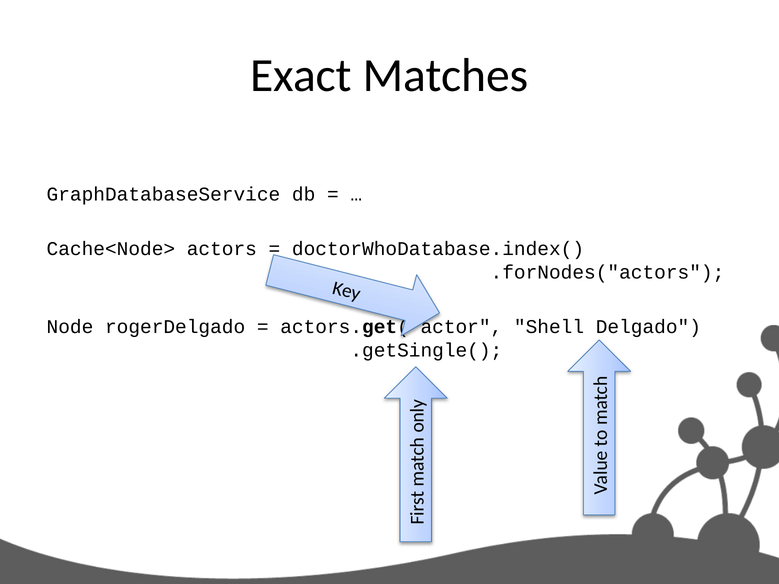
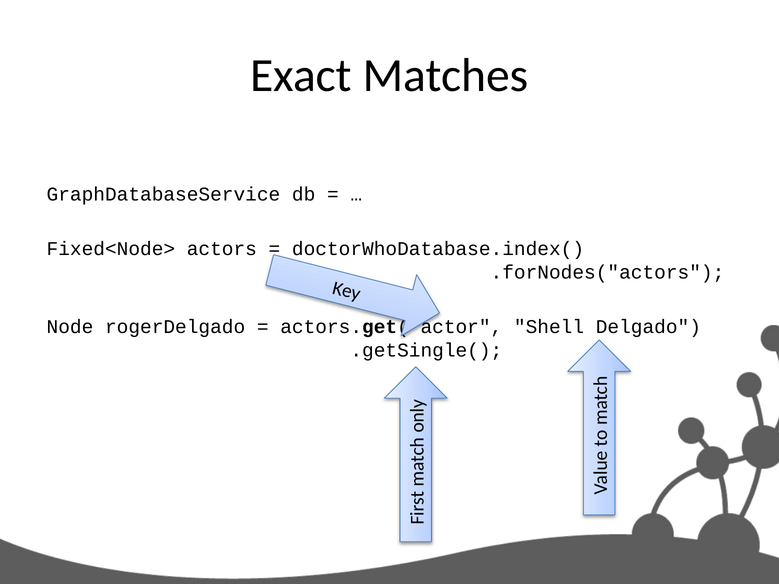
Cache<Node>: Cache<Node> -> Fixed<Node>
